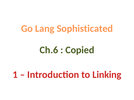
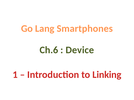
Sophisticated: Sophisticated -> Smartphones
Copied: Copied -> Device
